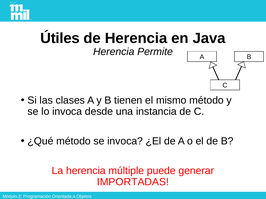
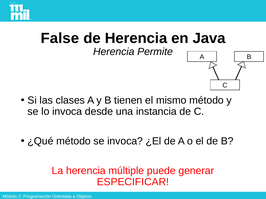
Útiles: Útiles -> False
IMPORTADAS: IMPORTADAS -> ESPECIFICAR
